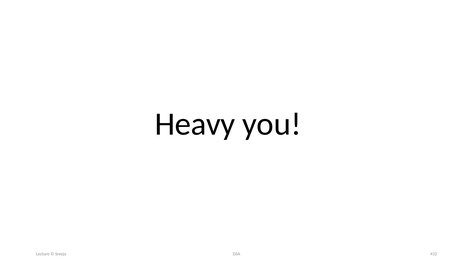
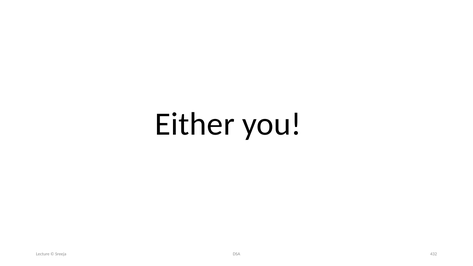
Heavy: Heavy -> Either
